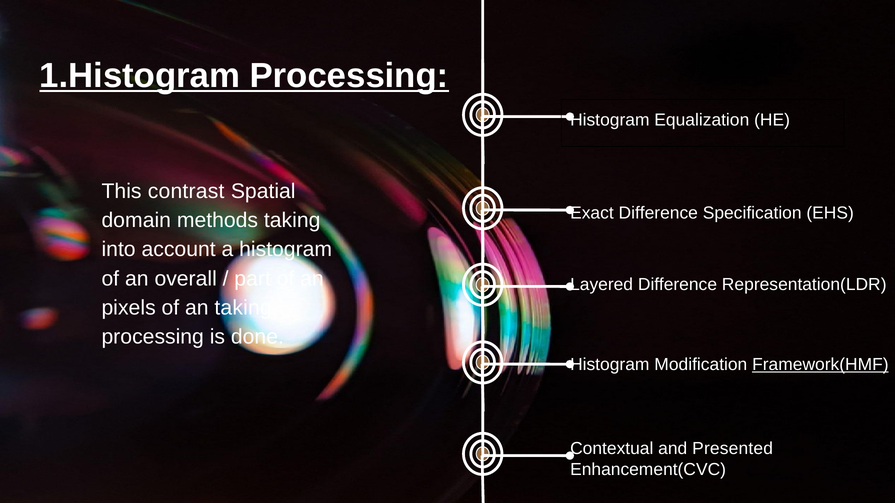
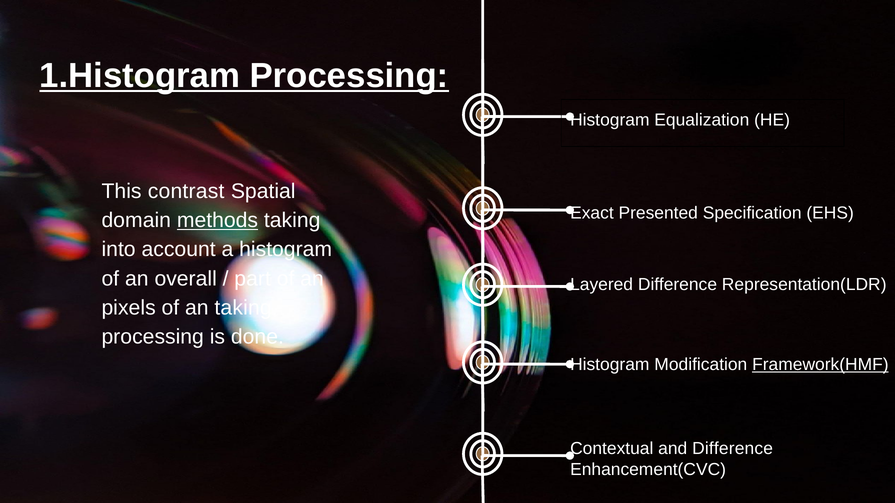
Exact Difference: Difference -> Presented
methods underline: none -> present
and Presented: Presented -> Difference
